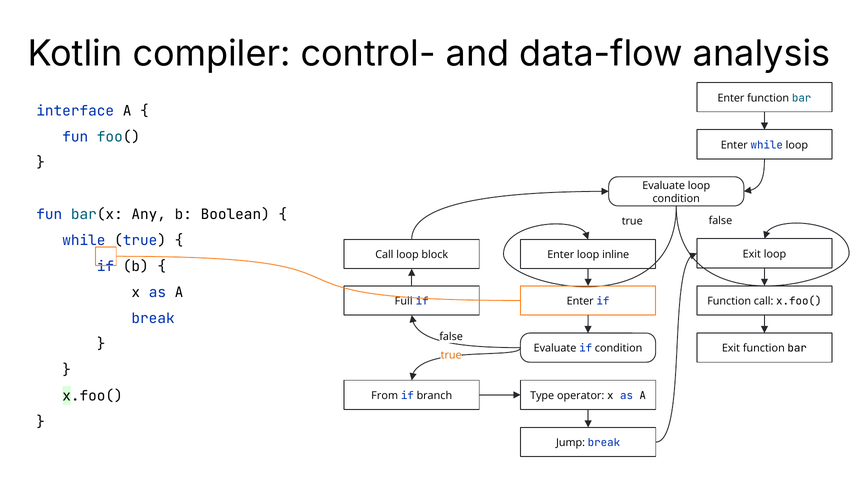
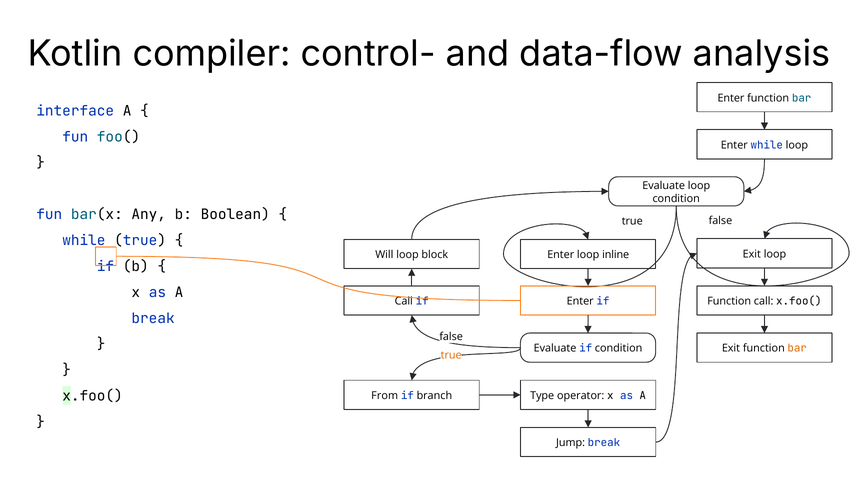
Call at (384, 255): Call -> Will
Full at (404, 302): Full -> Call
bar at (797, 349) colour: black -> orange
